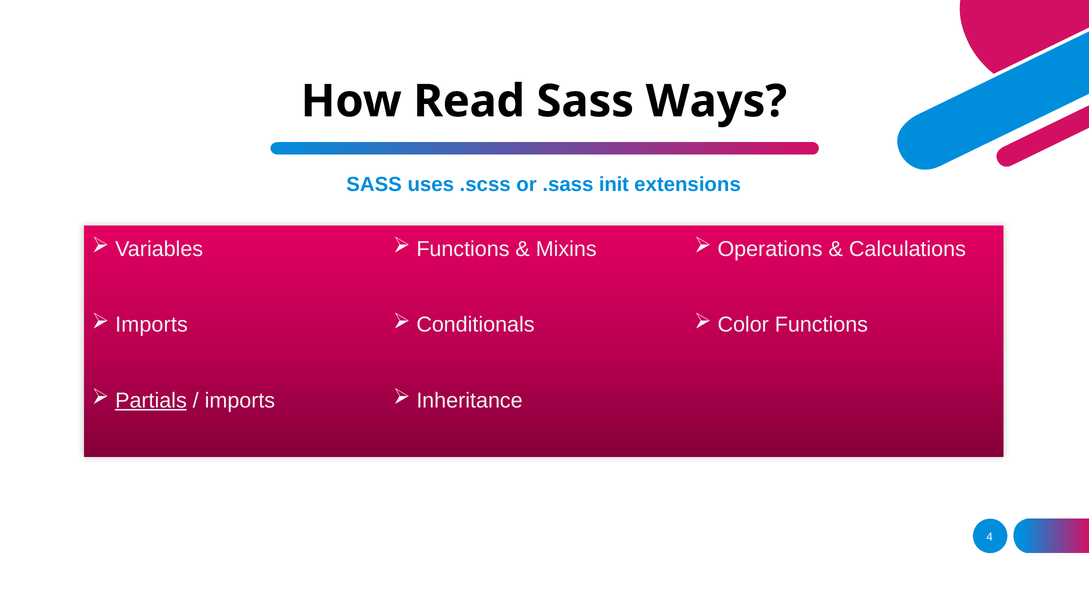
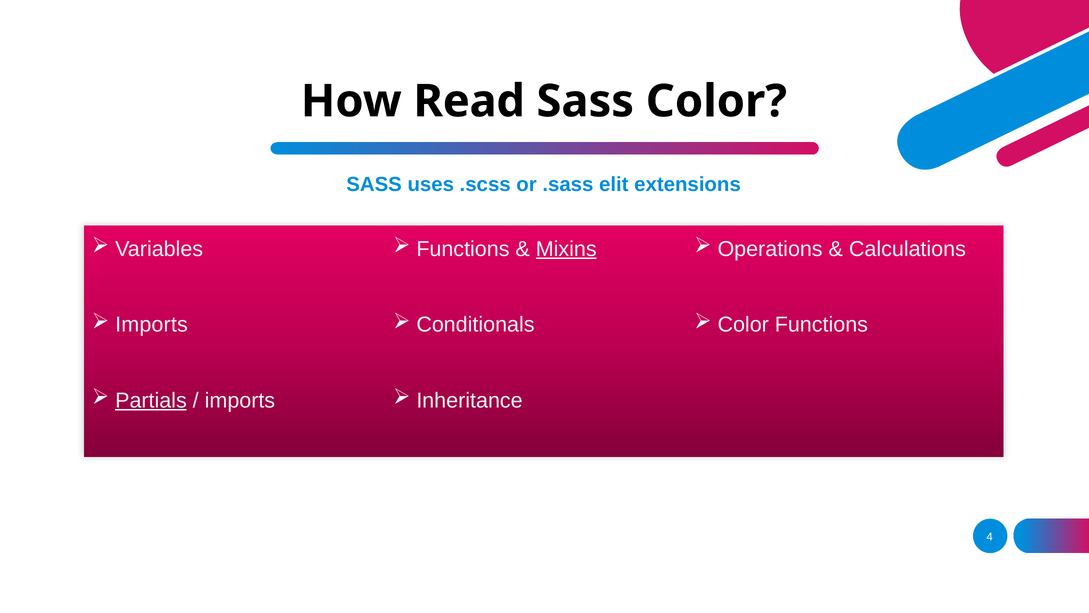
Sass Ways: Ways -> Color
init: init -> elit
Mixins underline: none -> present
